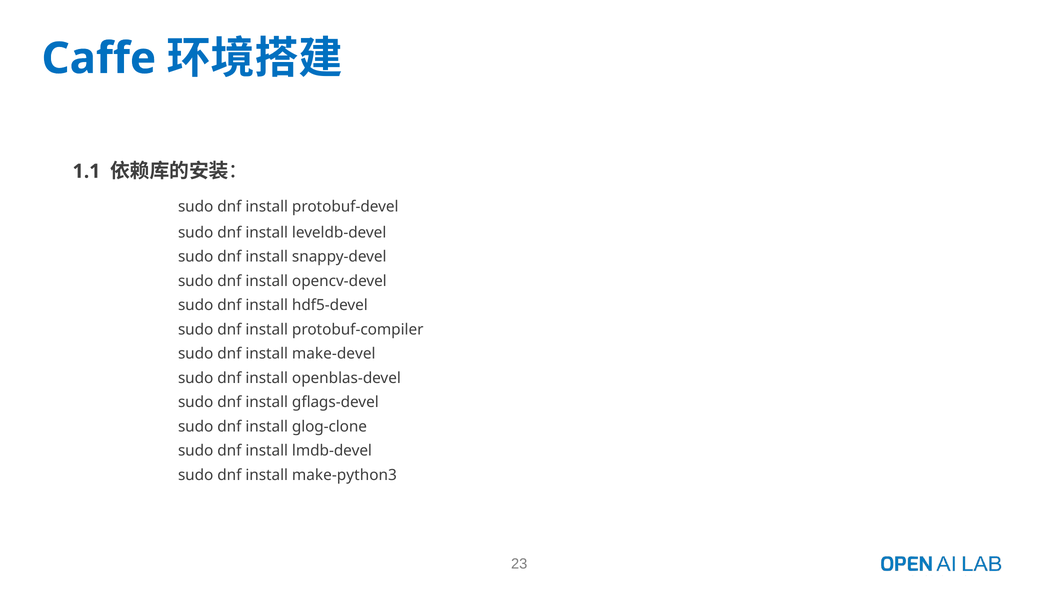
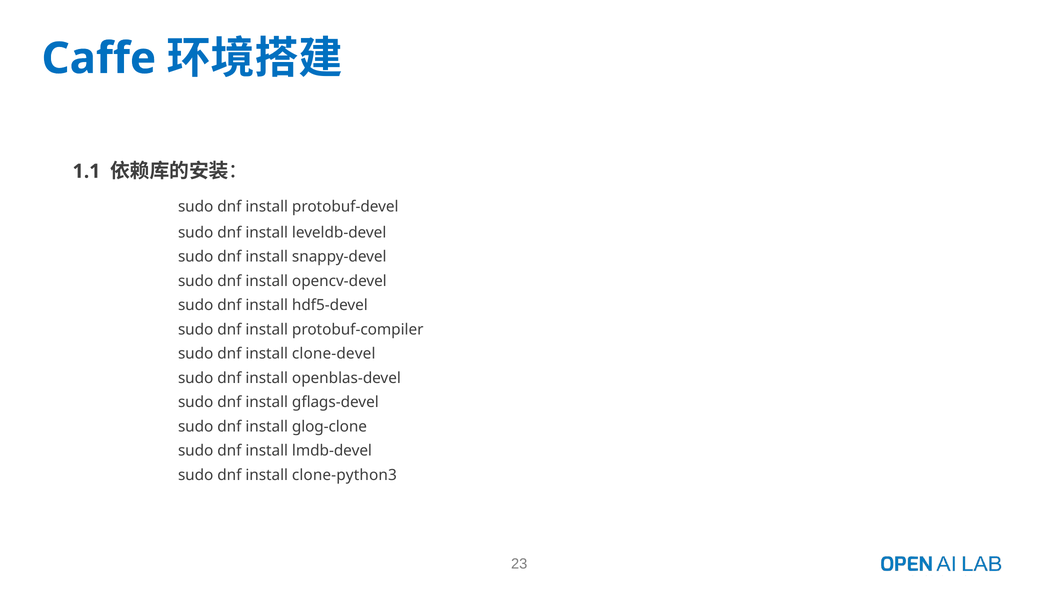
make-devel: make-devel -> clone-devel
make-python3: make-python3 -> clone-python3
